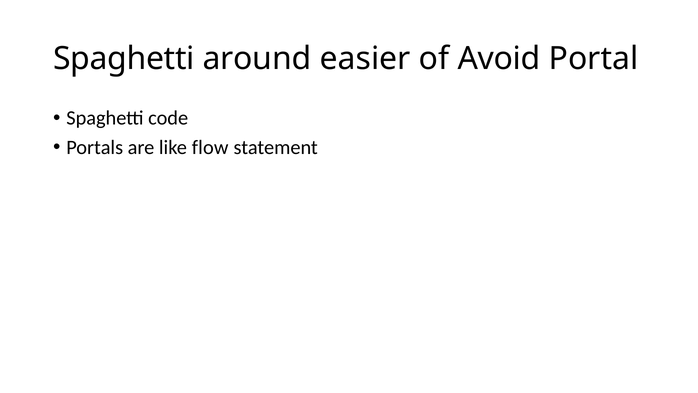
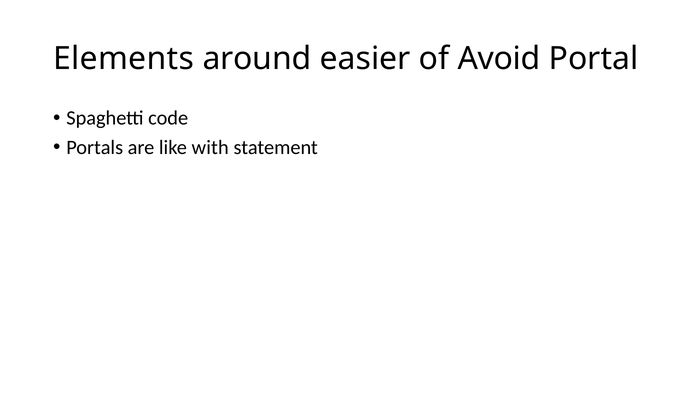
Spaghetti at (124, 59): Spaghetti -> Elements
flow: flow -> with
